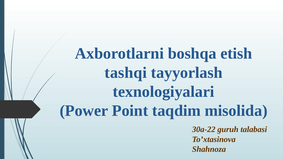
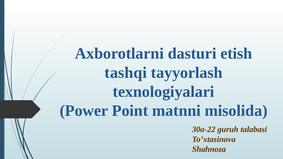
boshqa: boshqa -> dasturi
taqdim: taqdim -> matnni
